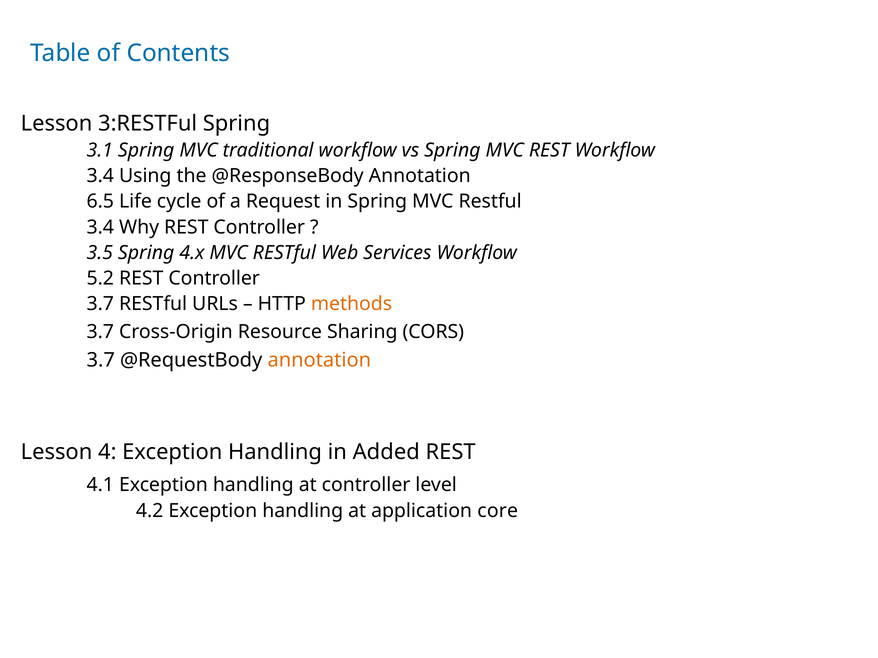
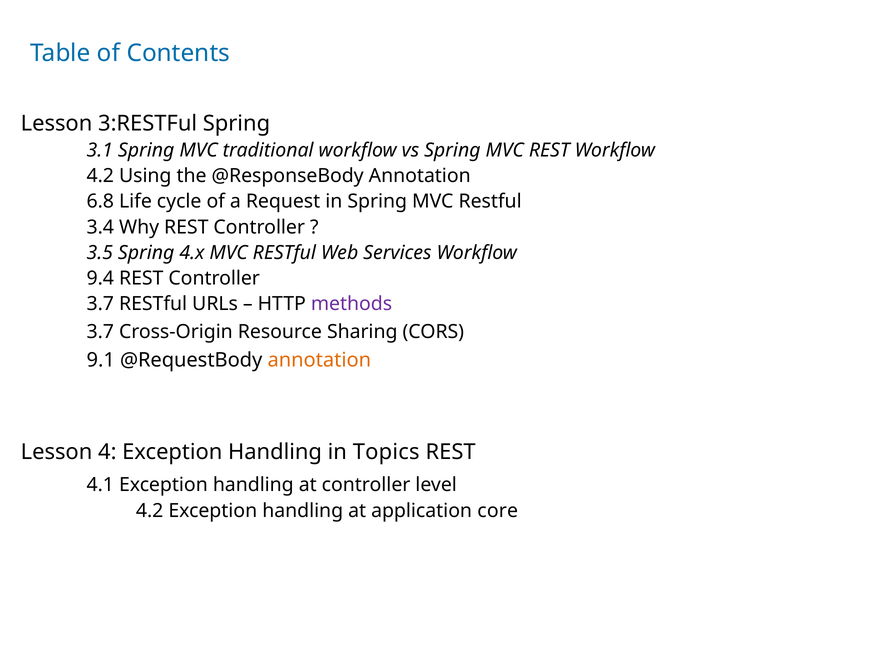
3.4 at (100, 176): 3.4 -> 4.2
6.5: 6.5 -> 6.8
5.2: 5.2 -> 9.4
methods colour: orange -> purple
3.7 at (101, 361): 3.7 -> 9.1
Added: Added -> Topics
